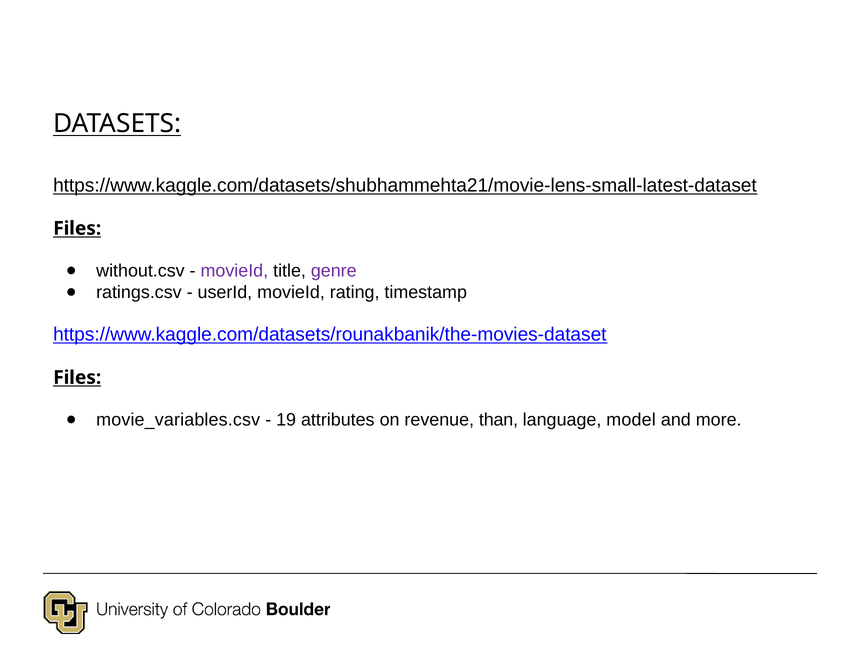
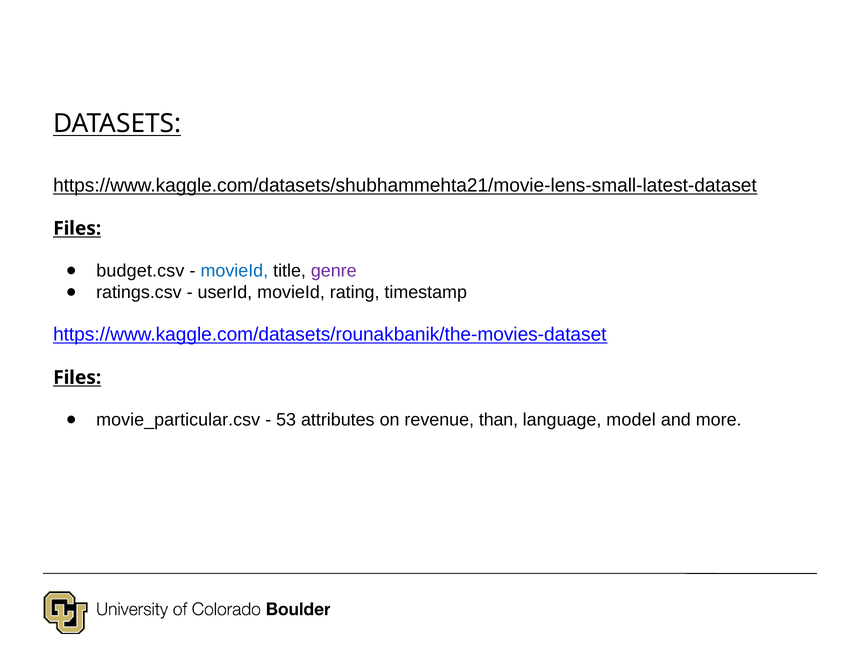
without.csv: without.csv -> budget.csv
movieId at (234, 271) colour: purple -> blue
movie_variables.csv: movie_variables.csv -> movie_particular.csv
19: 19 -> 53
